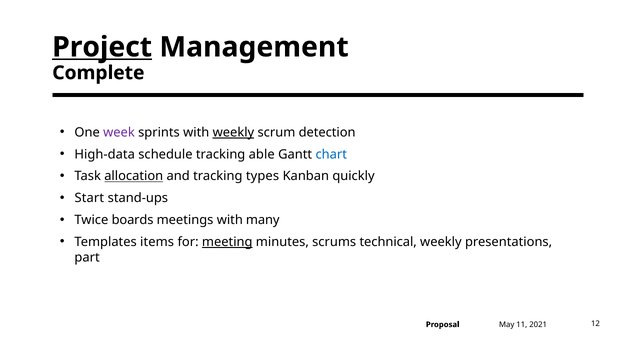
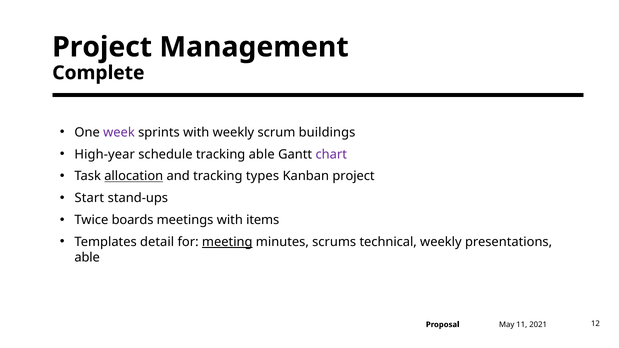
Project at (102, 47) underline: present -> none
weekly at (233, 132) underline: present -> none
detection: detection -> buildings
High-data: High-data -> High-year
chart colour: blue -> purple
Kanban quickly: quickly -> project
many: many -> items
items: items -> detail
part at (87, 258): part -> able
